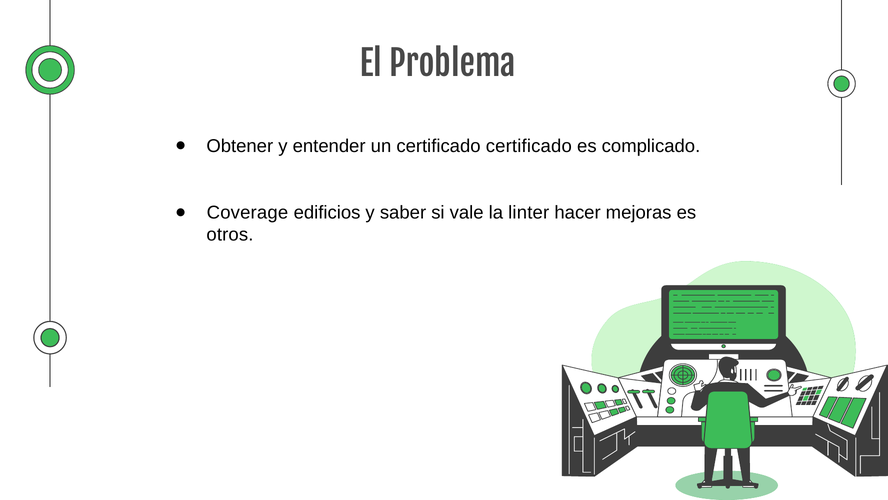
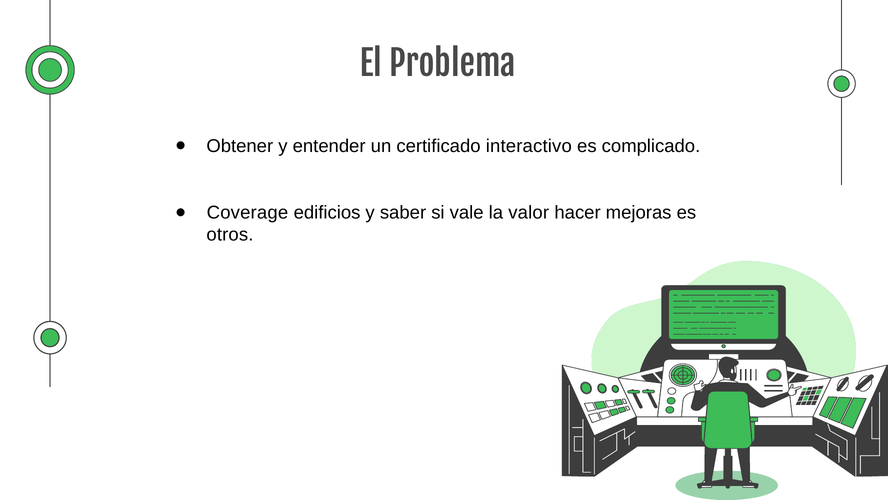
certificado certificado: certificado -> interactivo
linter: linter -> valor
